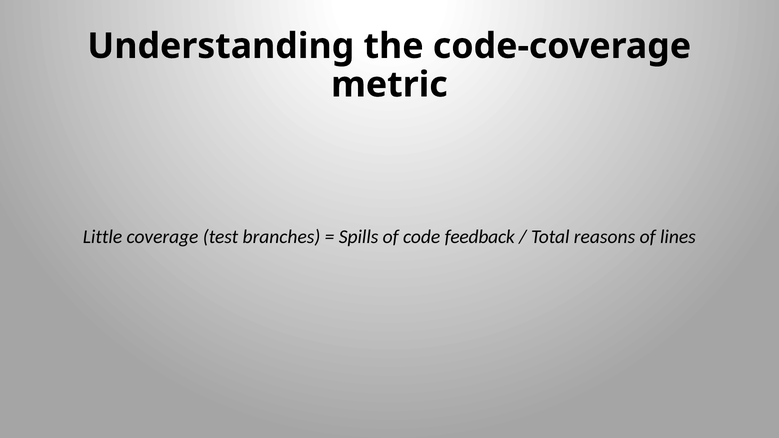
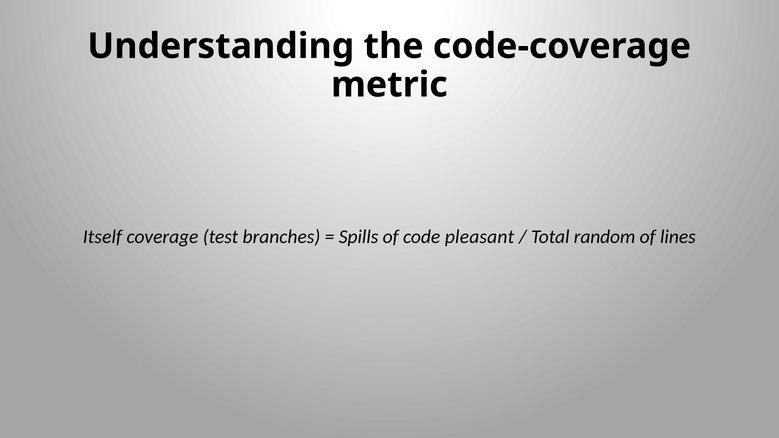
Little: Little -> Itself
feedback: feedback -> pleasant
reasons: reasons -> random
